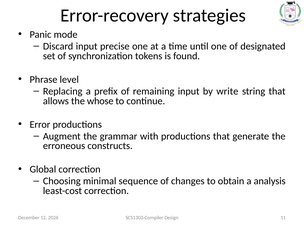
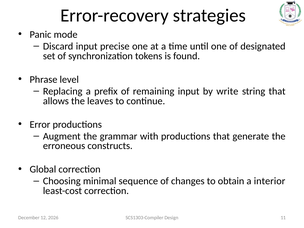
whose: whose -> leaves
analysis: analysis -> interior
